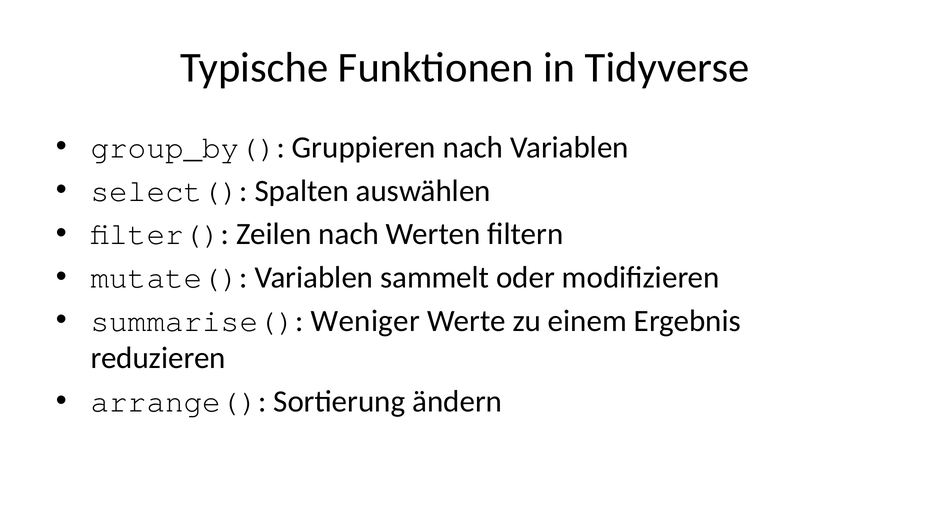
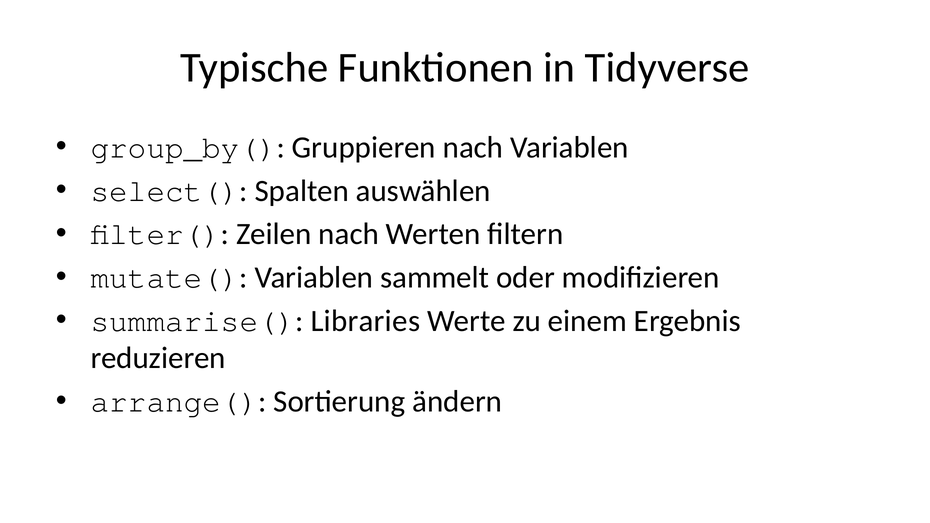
Weniger: Weniger -> Libraries
